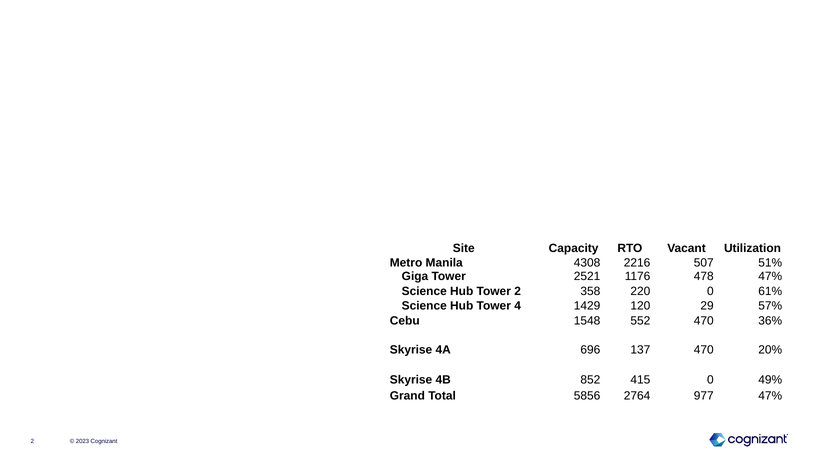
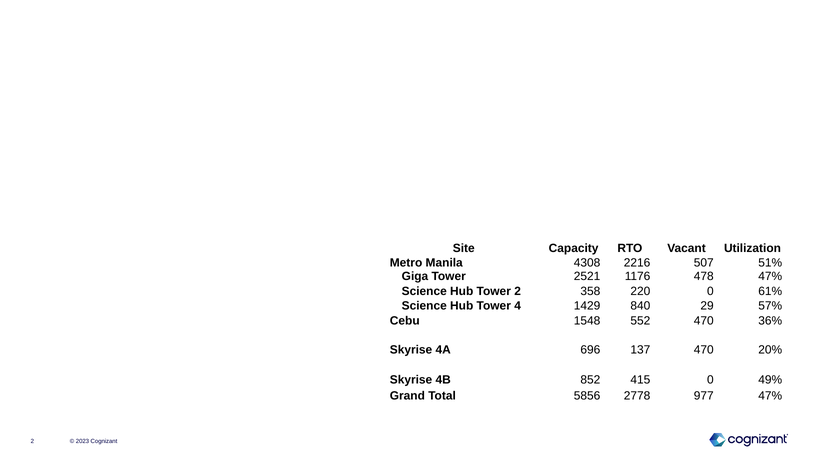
120: 120 -> 840
2764: 2764 -> 2778
